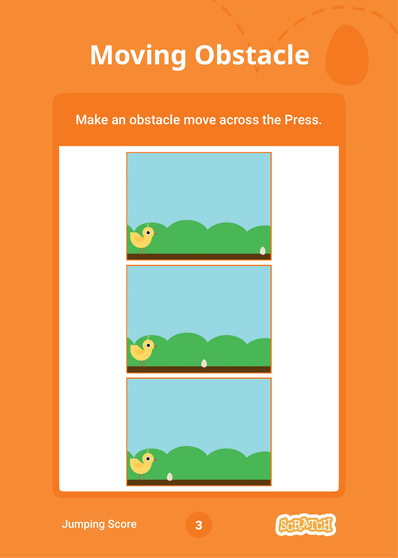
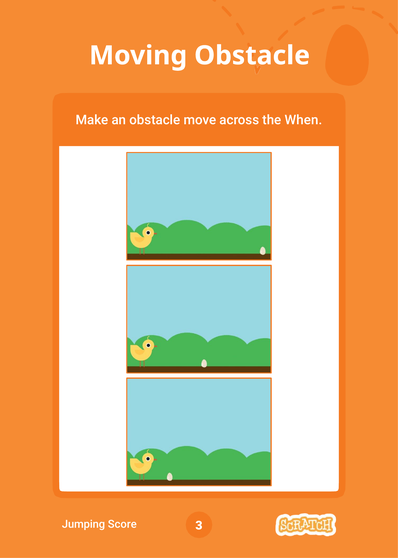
Press: Press -> When
